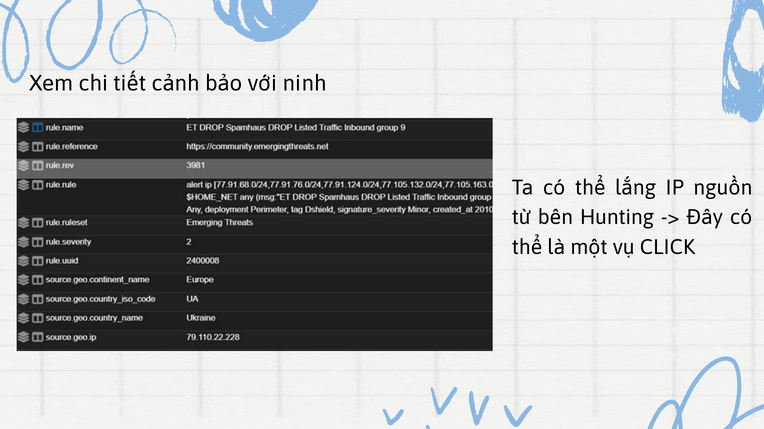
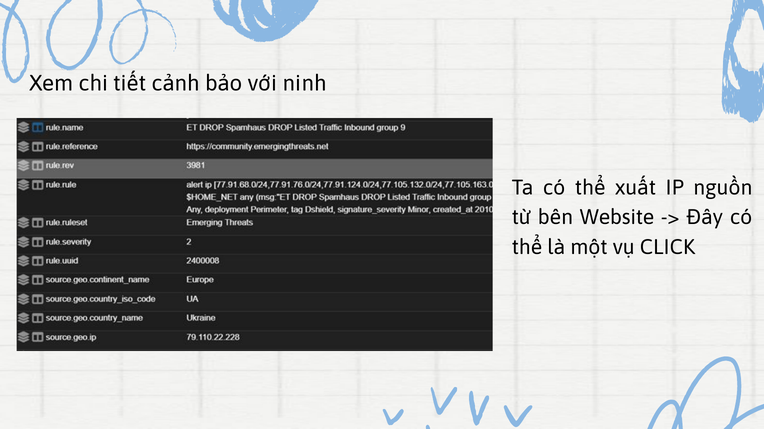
lắng: lắng -> xuất
Hunting: Hunting -> Website
